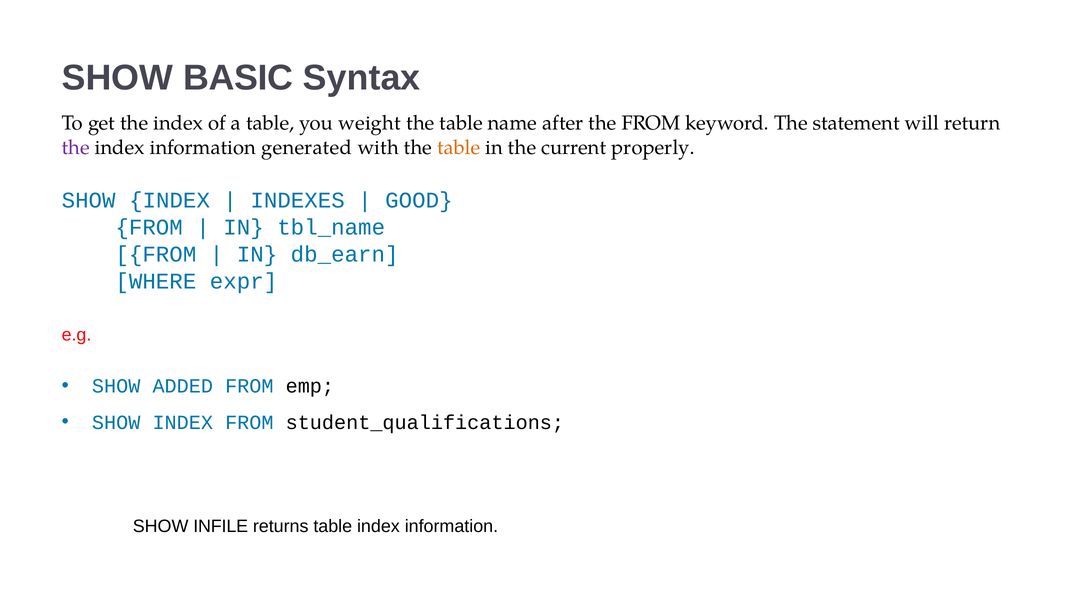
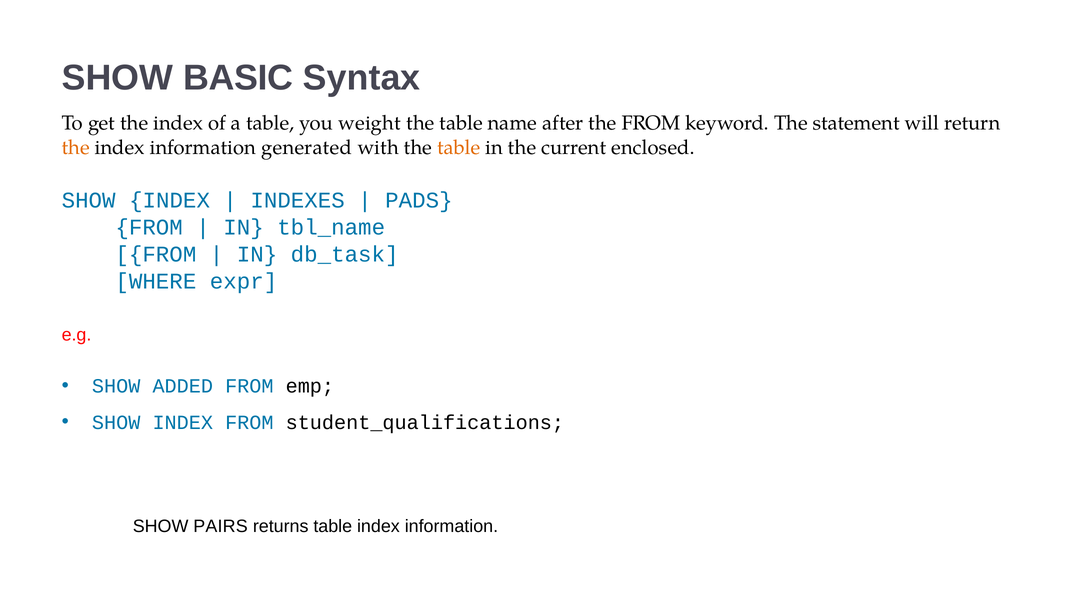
the at (76, 147) colour: purple -> orange
properly: properly -> enclosed
GOOD: GOOD -> PADS
db_earn: db_earn -> db_task
INFILE: INFILE -> PAIRS
